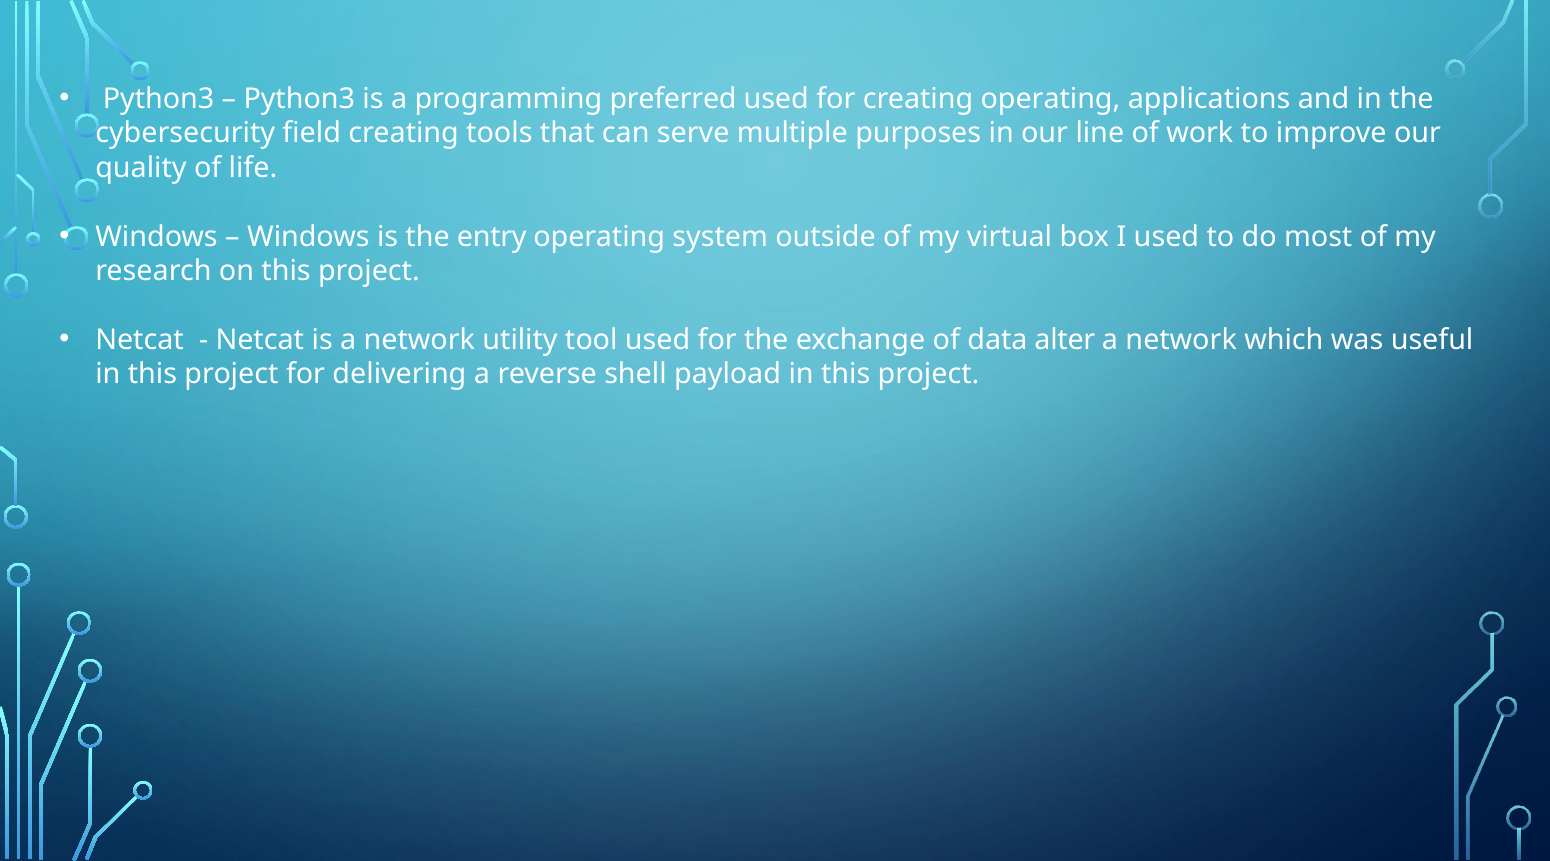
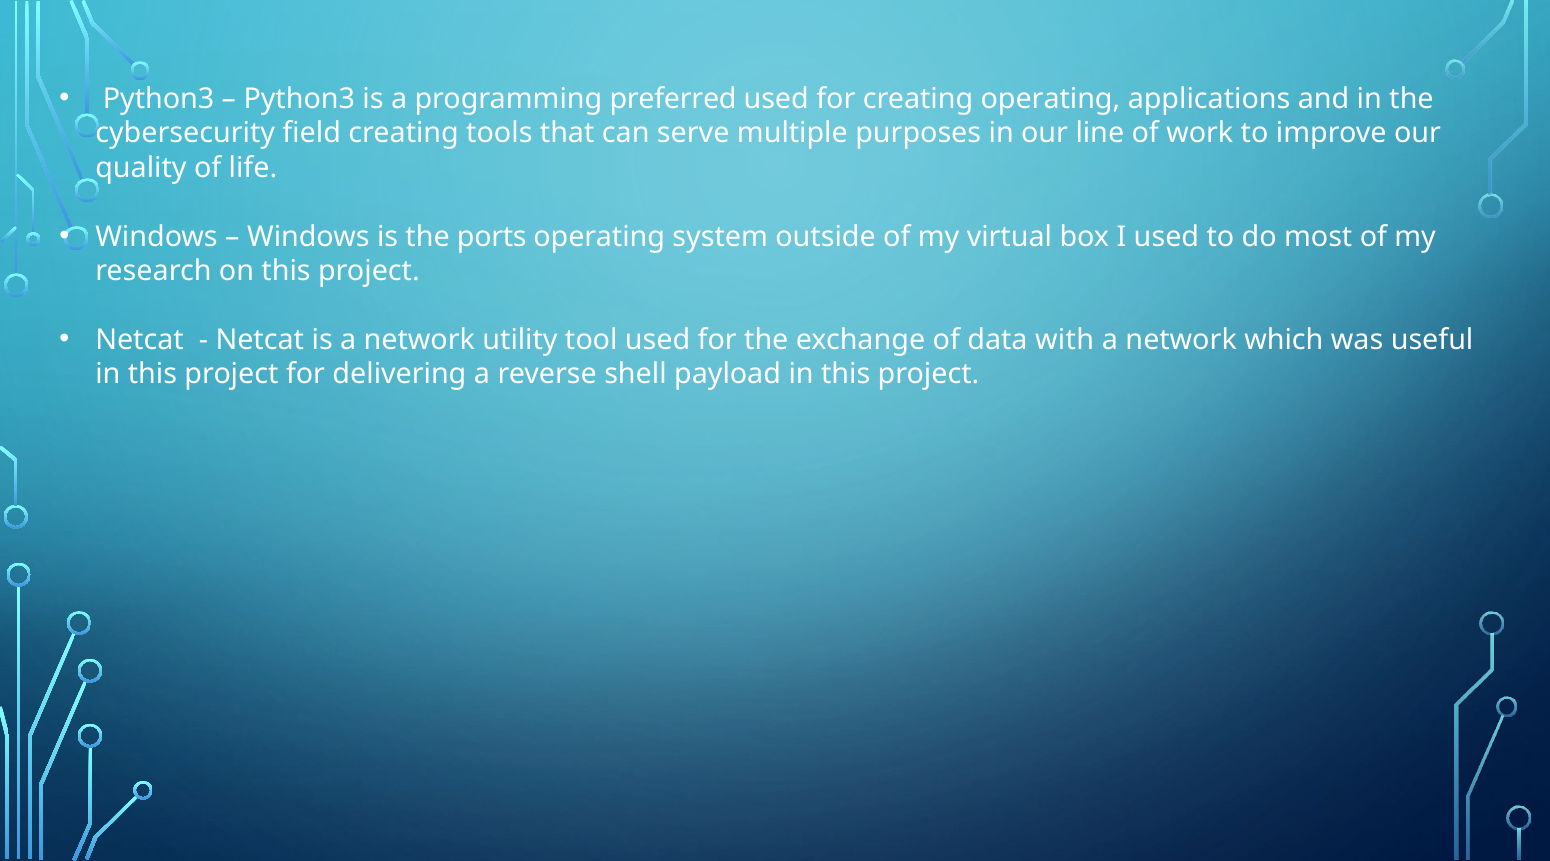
entry: entry -> ports
alter: alter -> with
